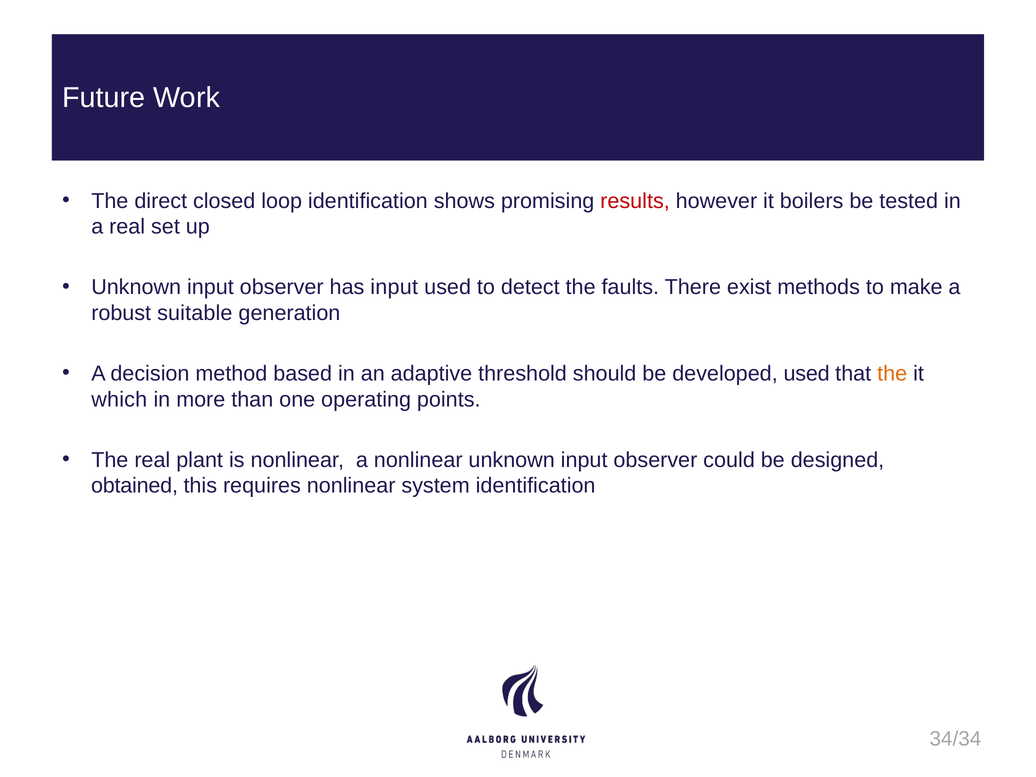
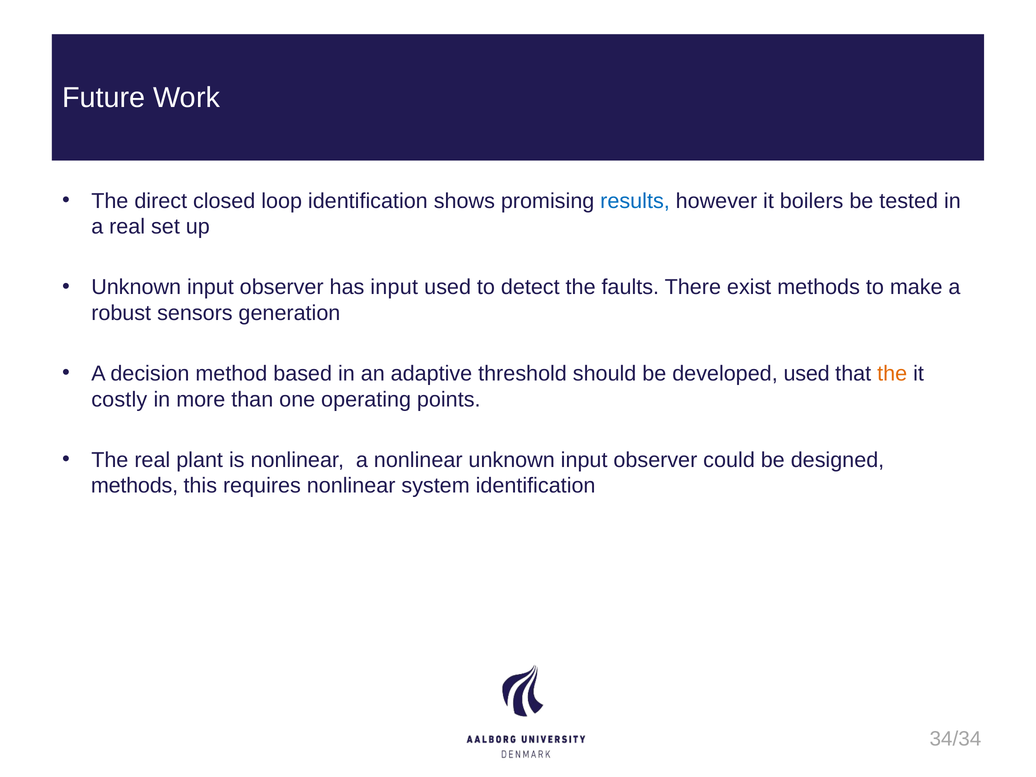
results colour: red -> blue
suitable: suitable -> sensors
which: which -> costly
obtained at (135, 486): obtained -> methods
